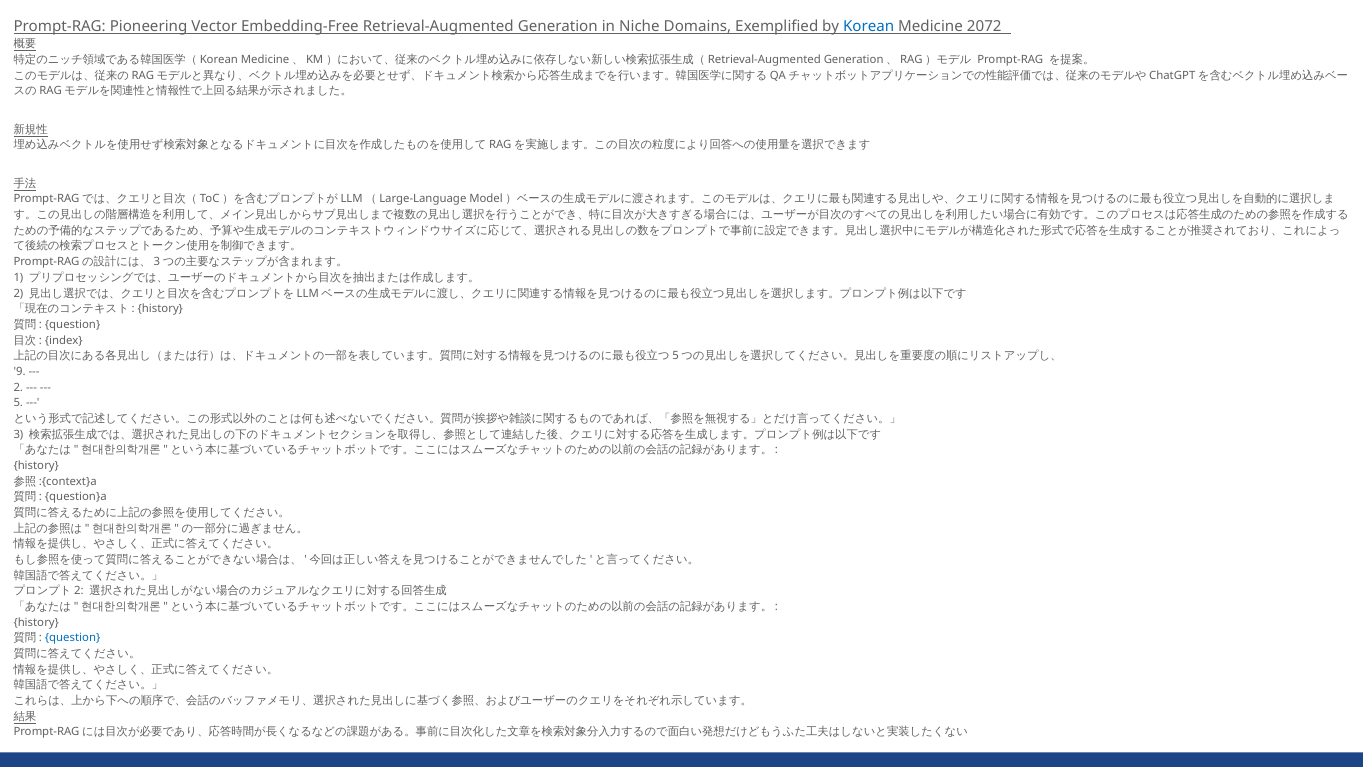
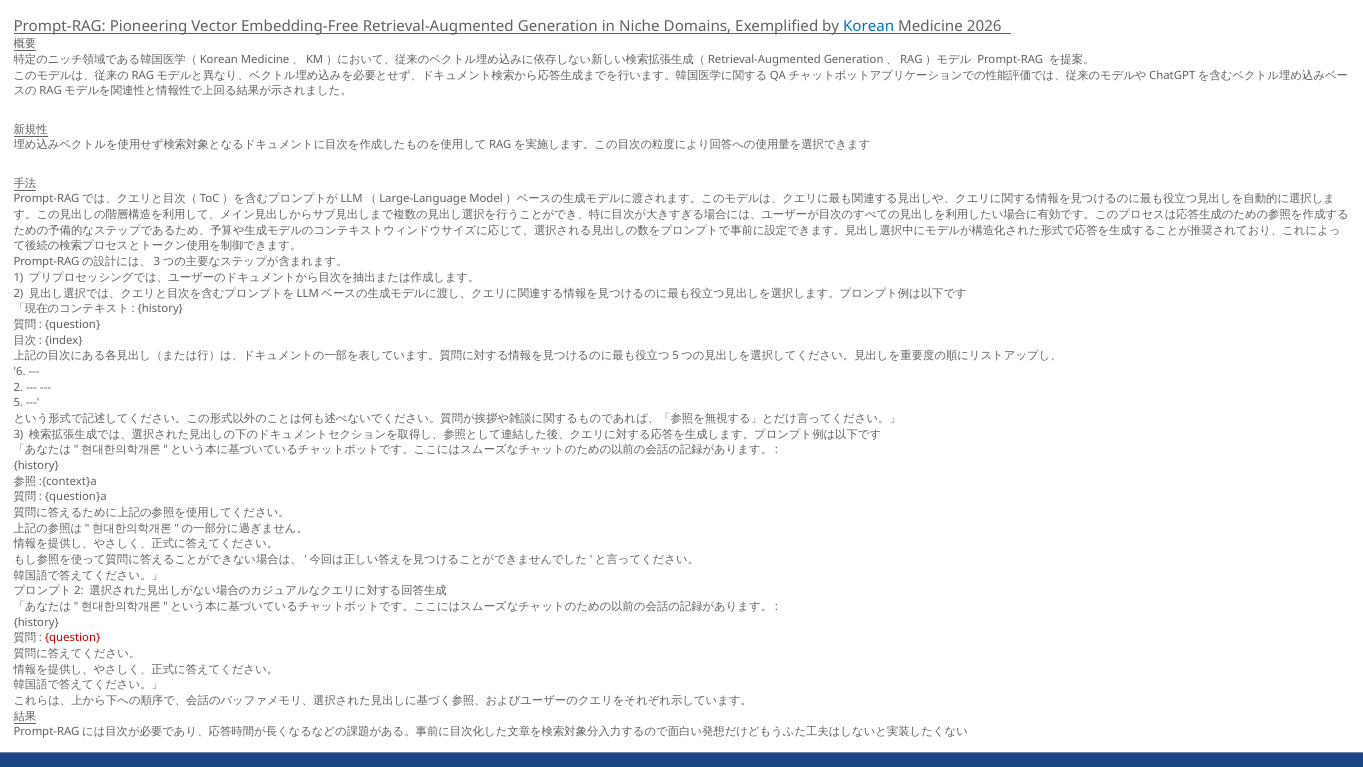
2072: 2072 -> 2026
9: 9 -> 6
question at (73, 638) colour: blue -> red
